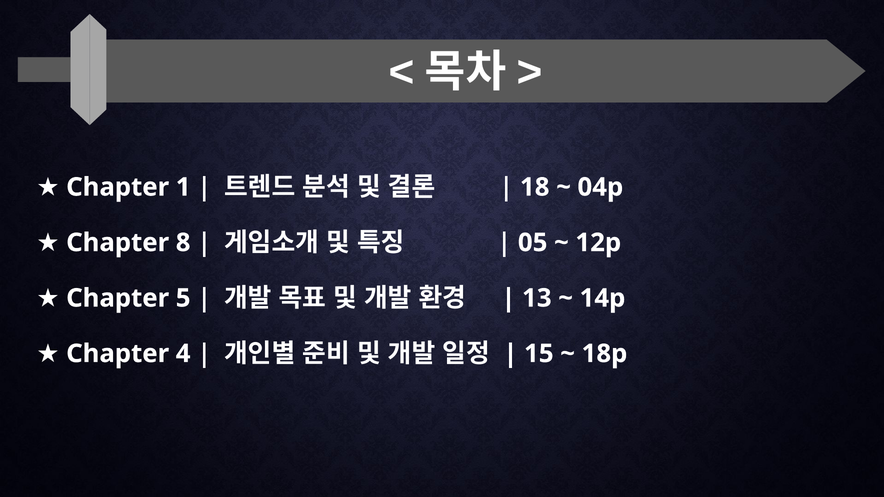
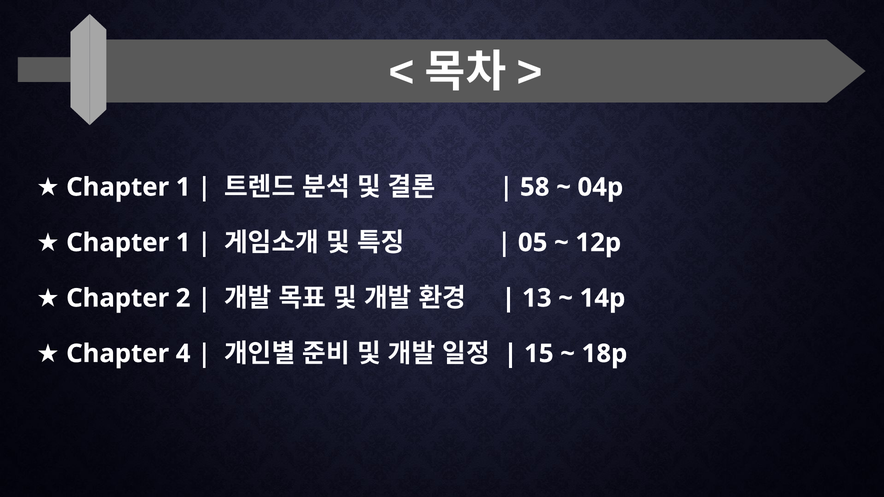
18: 18 -> 58
8 at (183, 243): 8 -> 1
5: 5 -> 2
